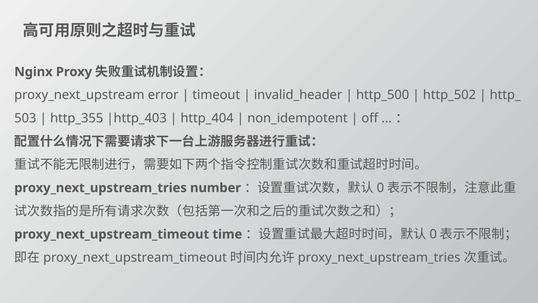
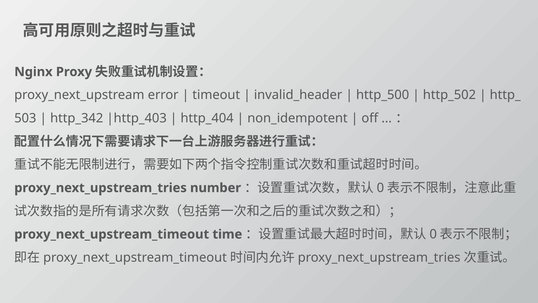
http_355: http_355 -> http_342
